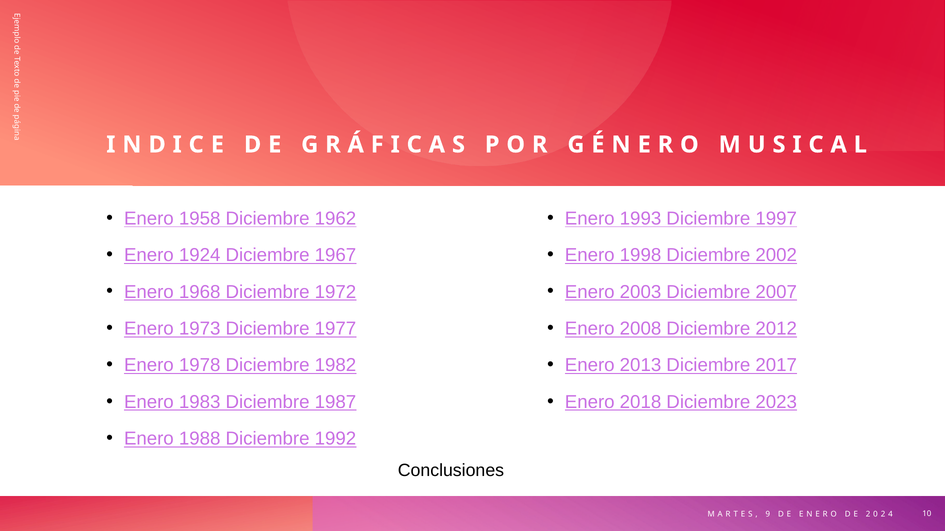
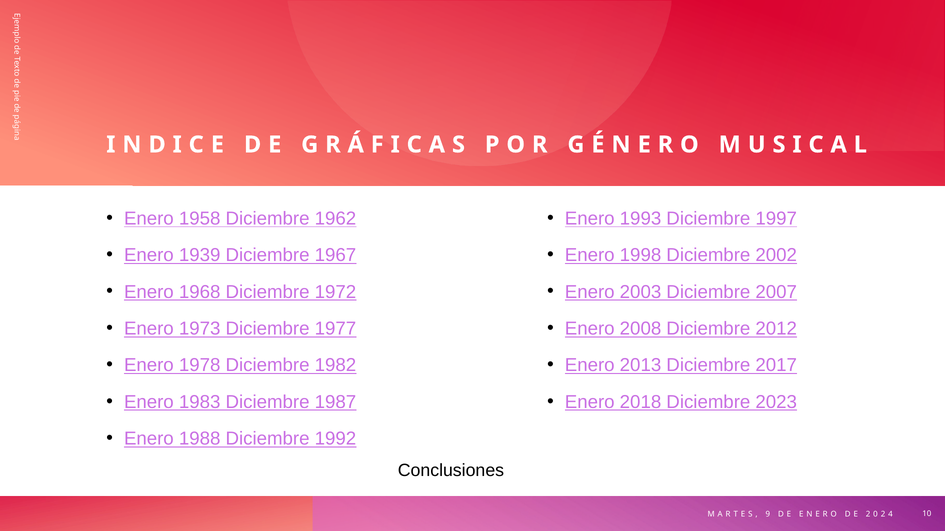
1924: 1924 -> 1939
